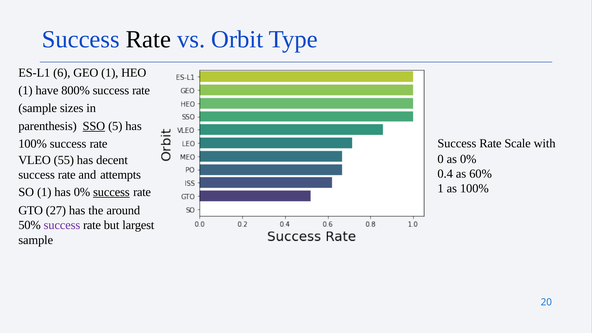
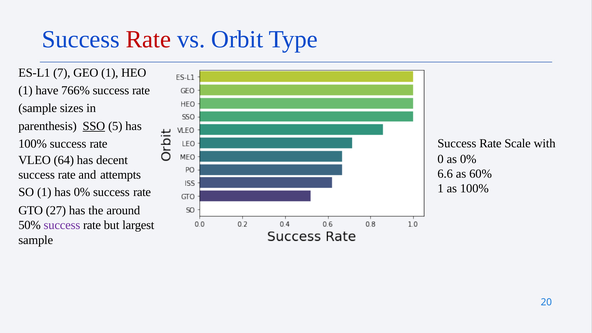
Rate at (148, 39) colour: black -> red
6: 6 -> 7
800%: 800% -> 766%
55: 55 -> 64
0.4: 0.4 -> 6.6
success at (111, 192) underline: present -> none
